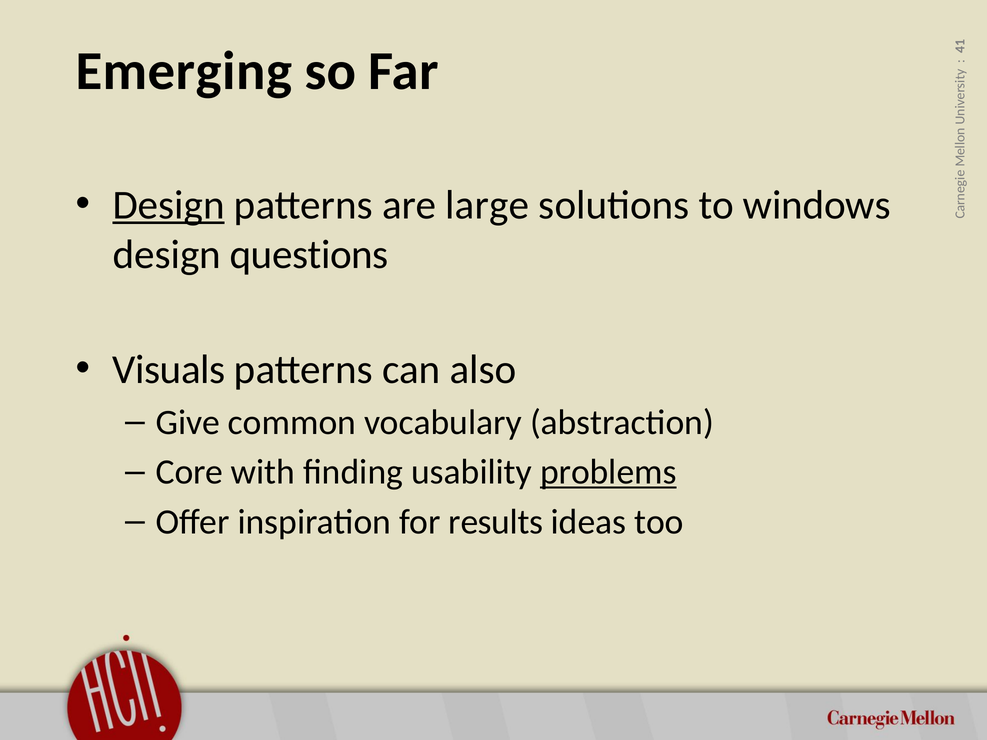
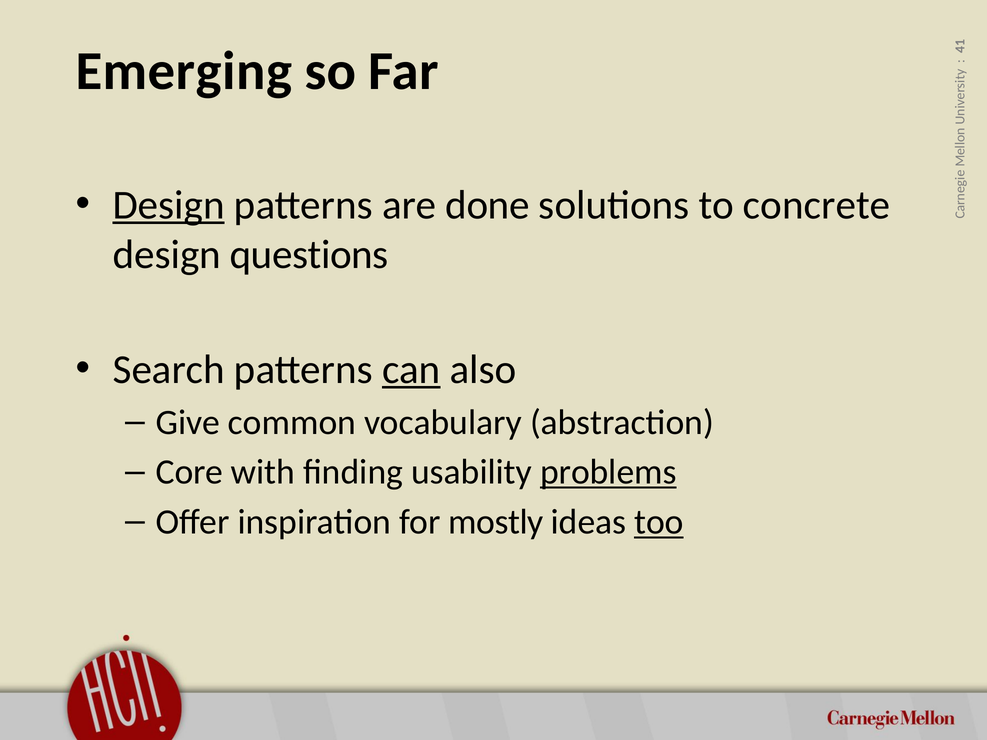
large: large -> done
windows: windows -> concrete
Visuals: Visuals -> Search
can underline: none -> present
results: results -> mostly
too underline: none -> present
